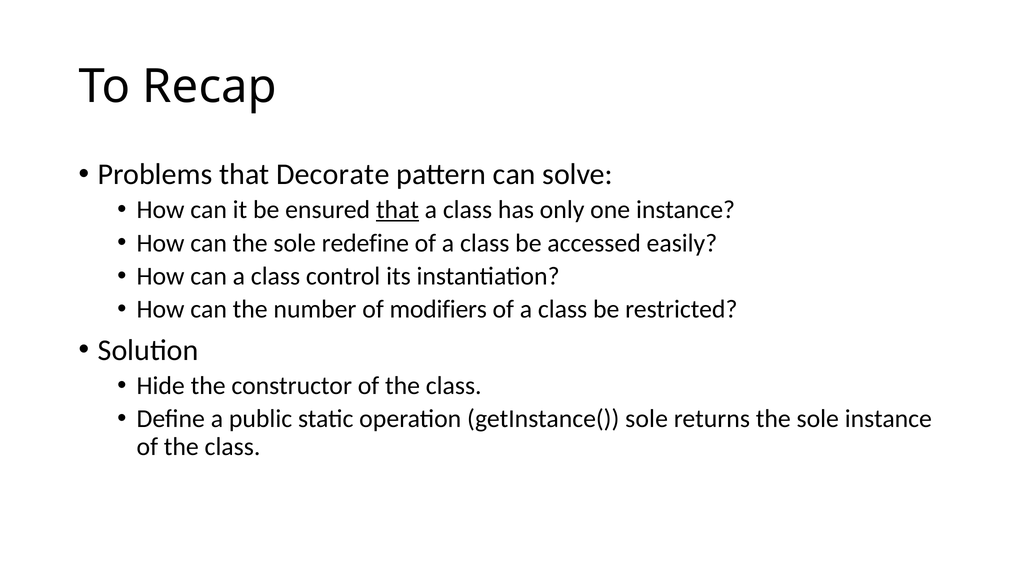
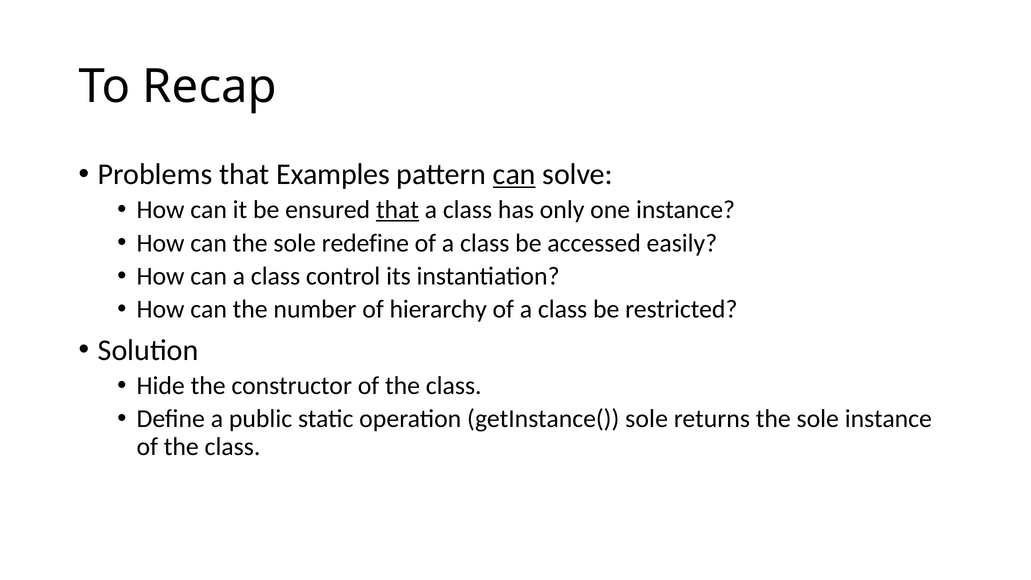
Decorate: Decorate -> Examples
can at (514, 174) underline: none -> present
modifiers: modifiers -> hierarchy
